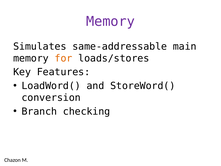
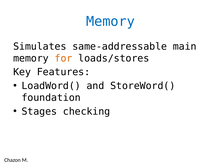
Memory at (110, 21) colour: purple -> blue
conversion: conversion -> foundation
Branch: Branch -> Stages
